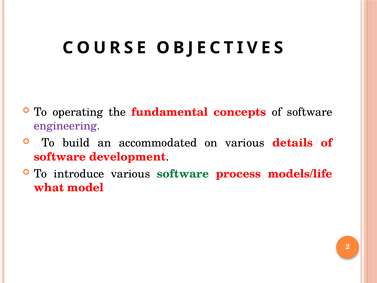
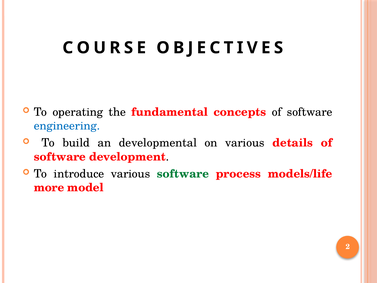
engineering colour: purple -> blue
accommodated: accommodated -> developmental
what: what -> more
